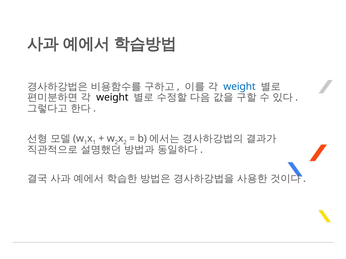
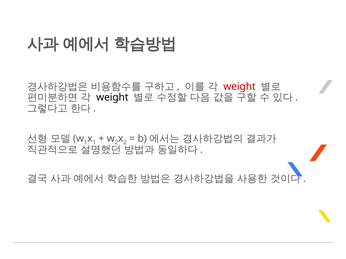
weight at (239, 87) colour: blue -> red
